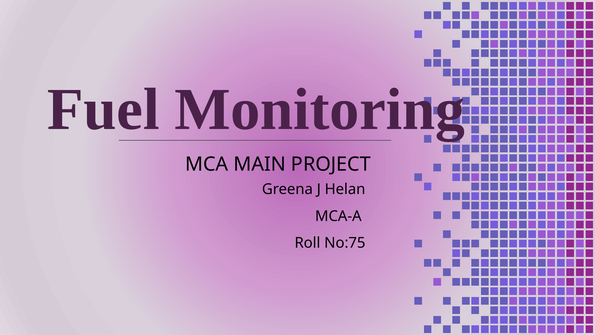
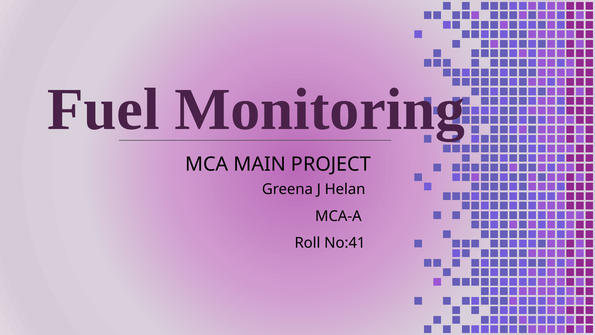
No:75: No:75 -> No:41
